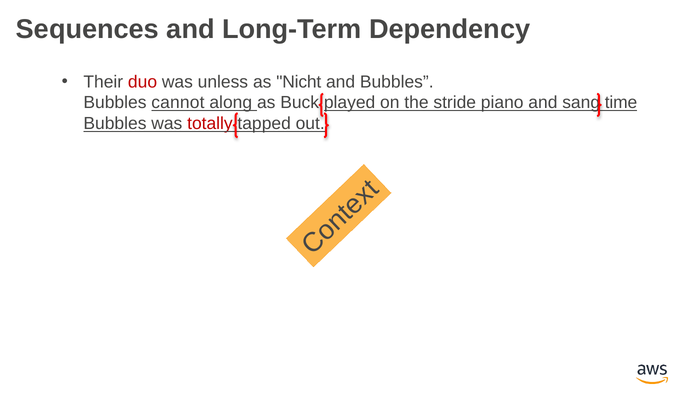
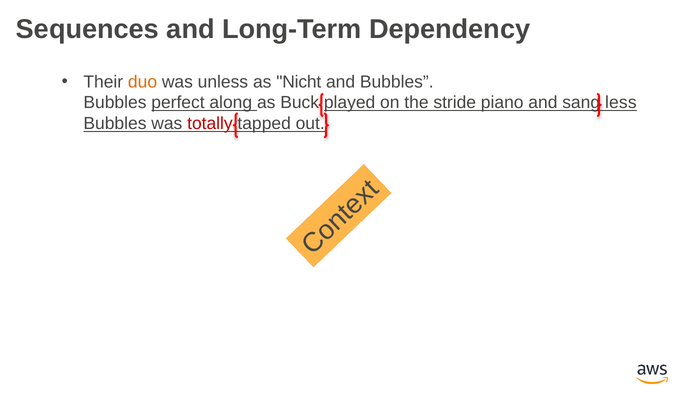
duo colour: red -> orange
cannot: cannot -> perfect
time: time -> less
